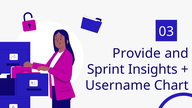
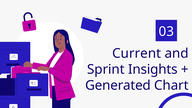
Provide: Provide -> Current
Username: Username -> Generated
